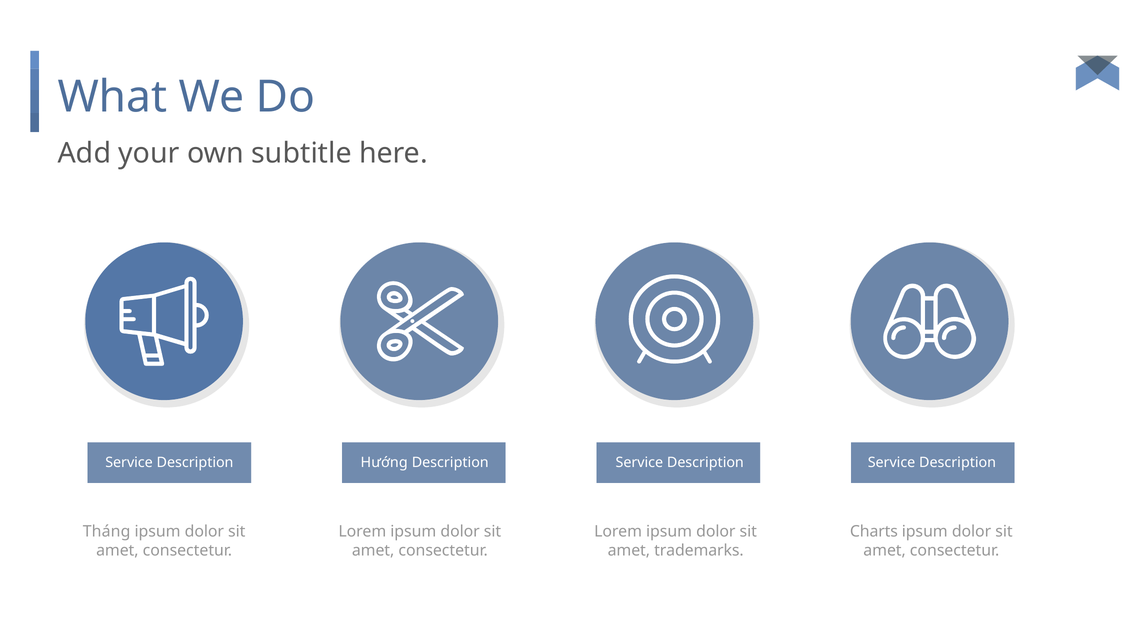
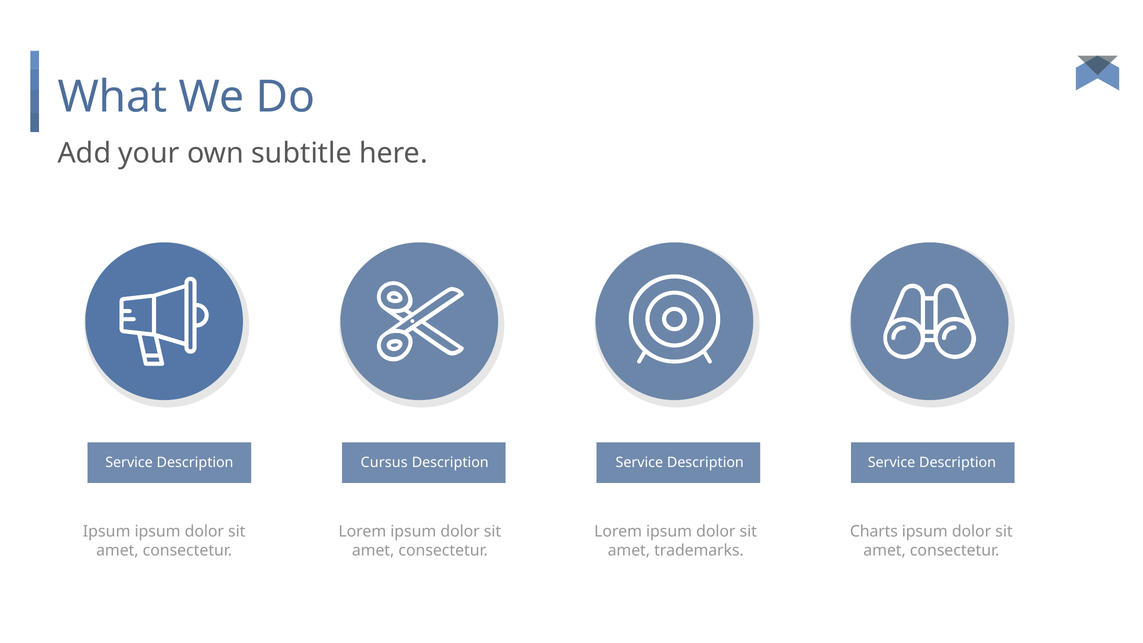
Hướng: Hướng -> Cursus
Tháng at (107, 532): Tháng -> Ipsum
